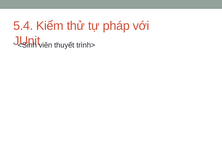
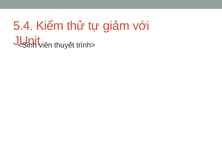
pháp: pháp -> giảm
